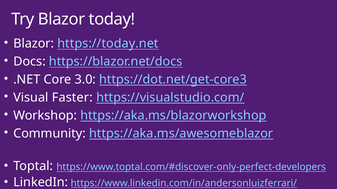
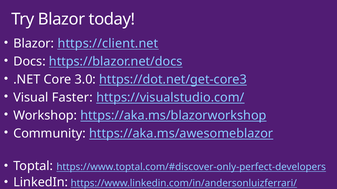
https://today.net: https://today.net -> https://client.net
